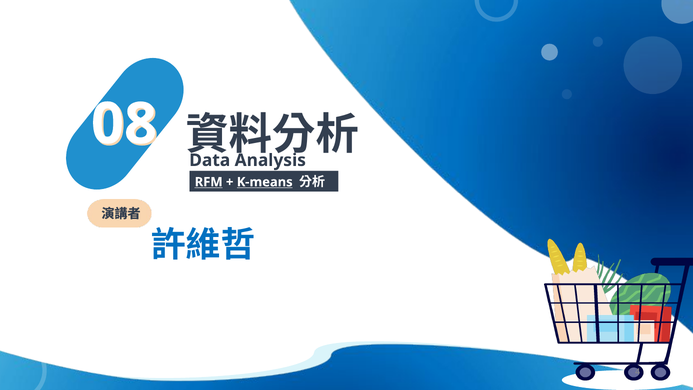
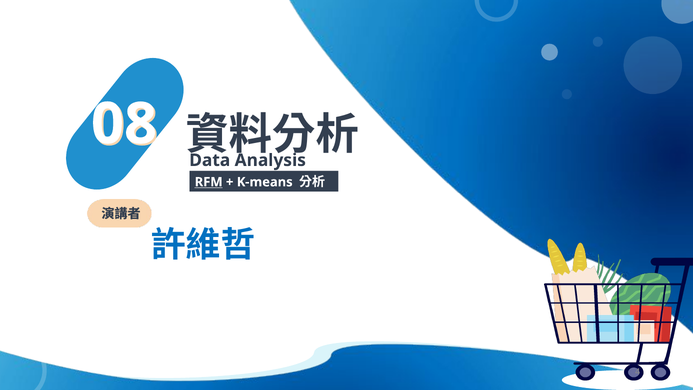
K-means underline: present -> none
